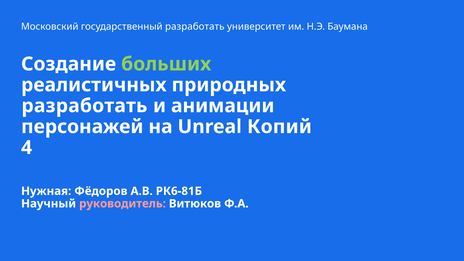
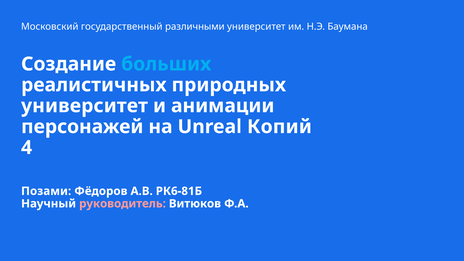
государственный разработать: разработать -> различными
больших colour: light green -> light blue
разработать at (84, 106): разработать -> университет
Нужная: Нужная -> Позами
